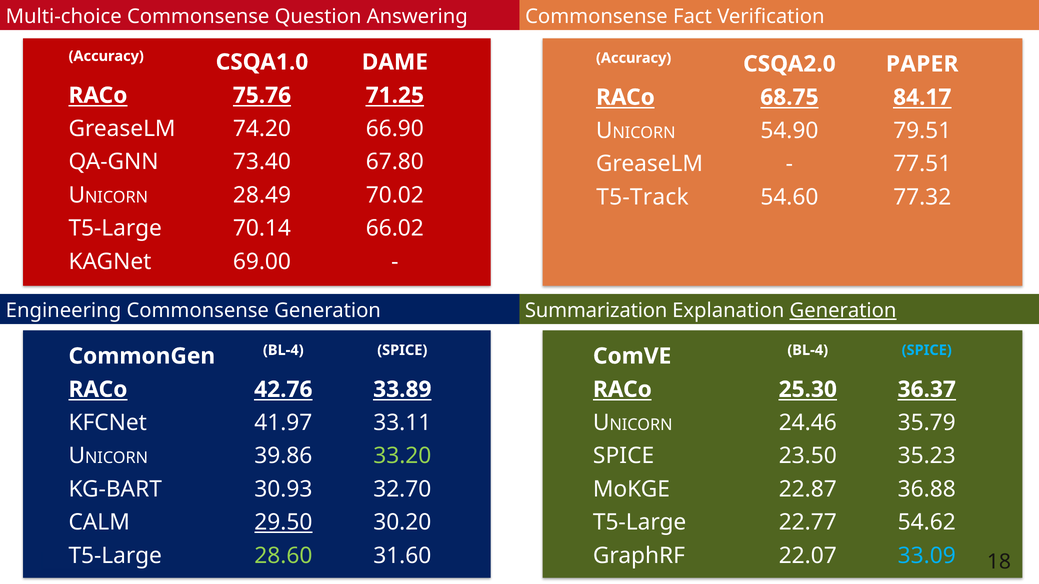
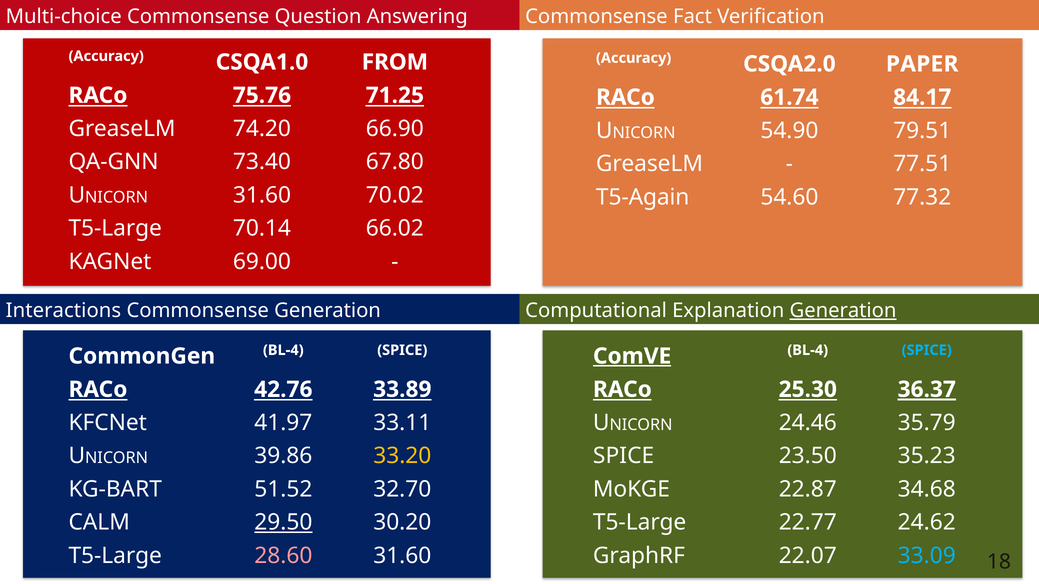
DAME: DAME -> FROM
68.75: 68.75 -> 61.74
28.49 at (262, 195): 28.49 -> 31.60
T5-Track: T5-Track -> T5-Again
Engineering: Engineering -> Interactions
Summarization: Summarization -> Computational
ComVE underline: none -> present
36.37 underline: none -> present
33.20 colour: light green -> yellow
30.93: 30.93 -> 51.52
36.88: 36.88 -> 34.68
54.62: 54.62 -> 24.62
28.60 colour: light green -> pink
